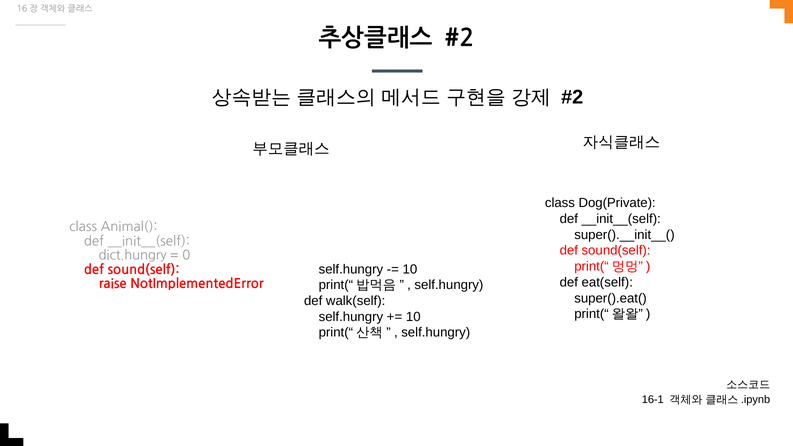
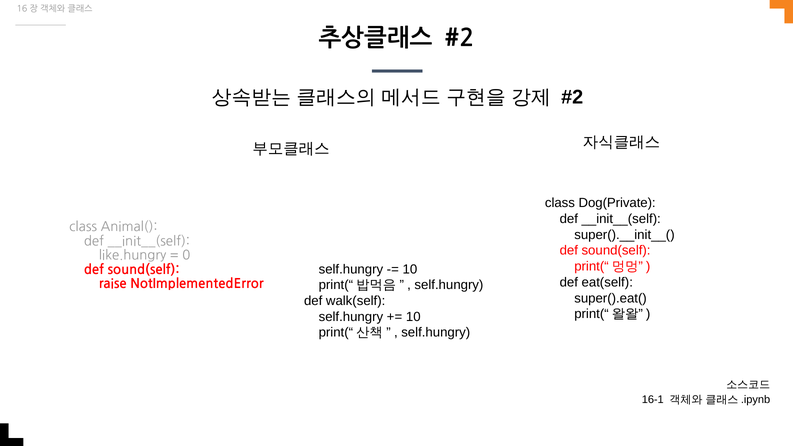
dict.hungry: dict.hungry -> like.hungry
